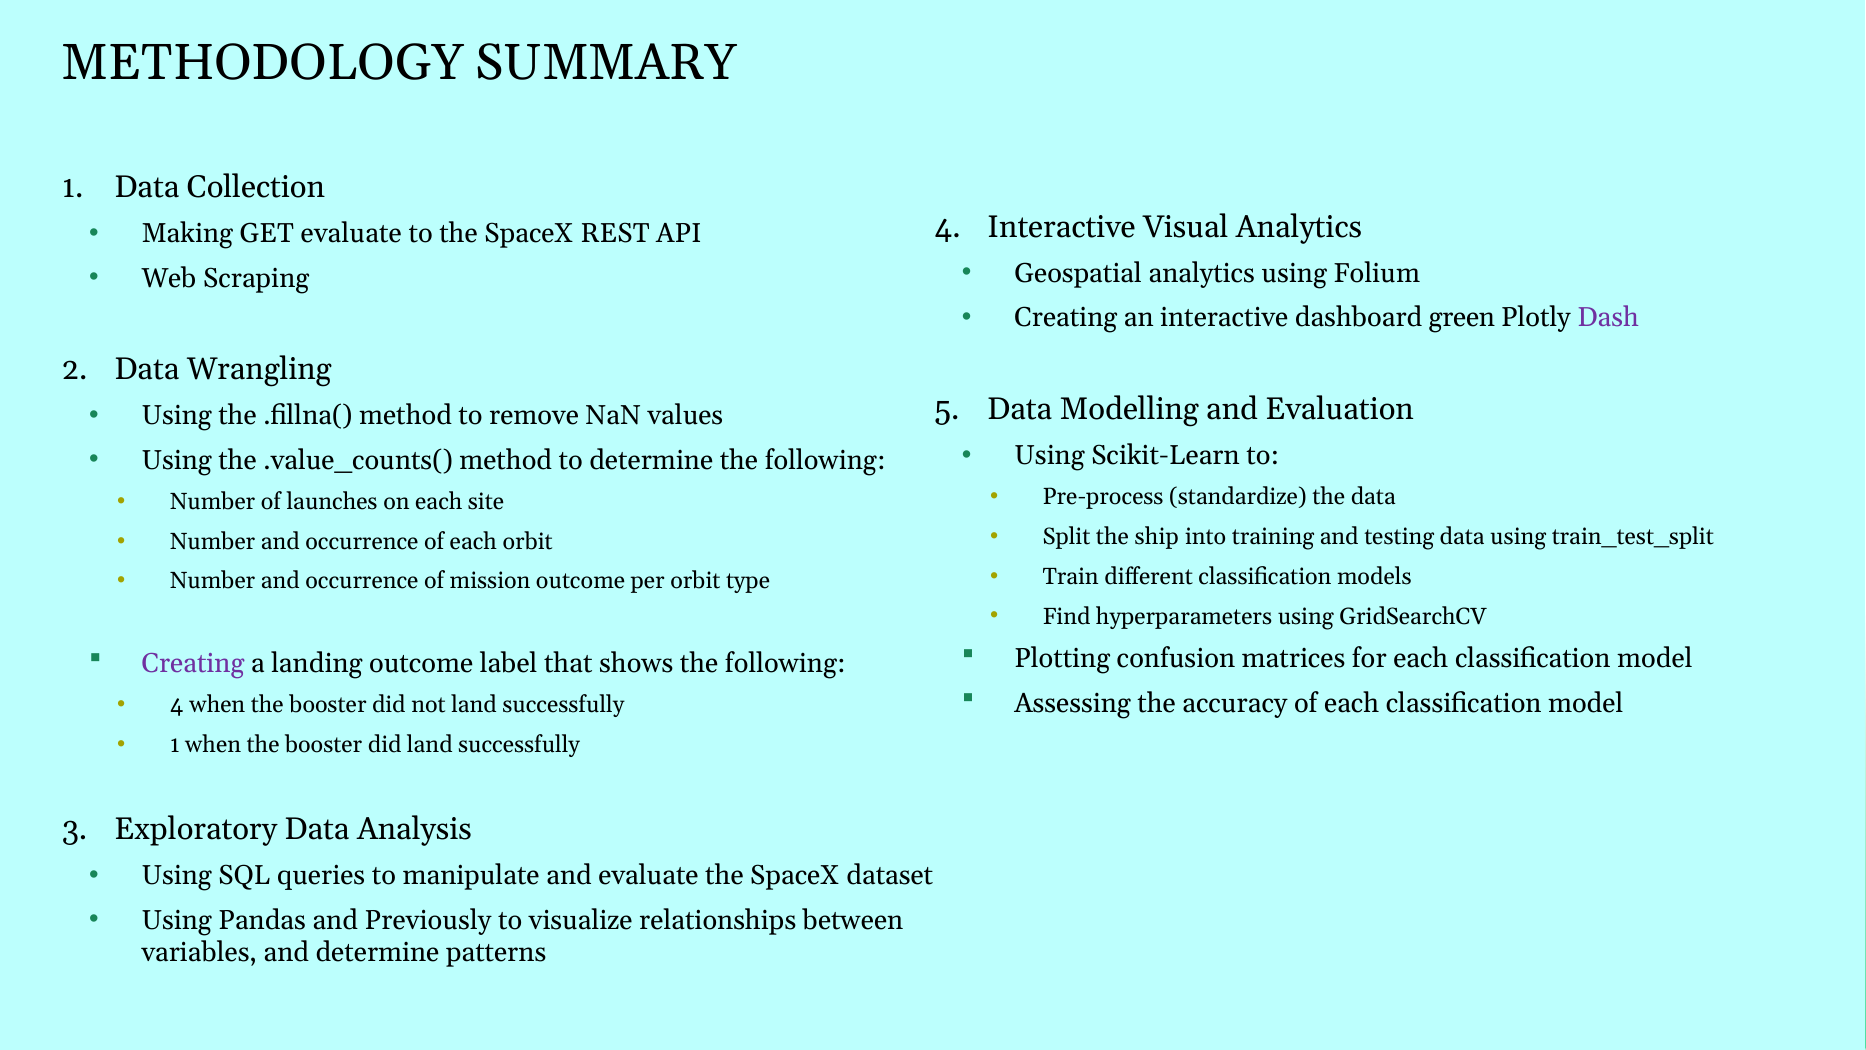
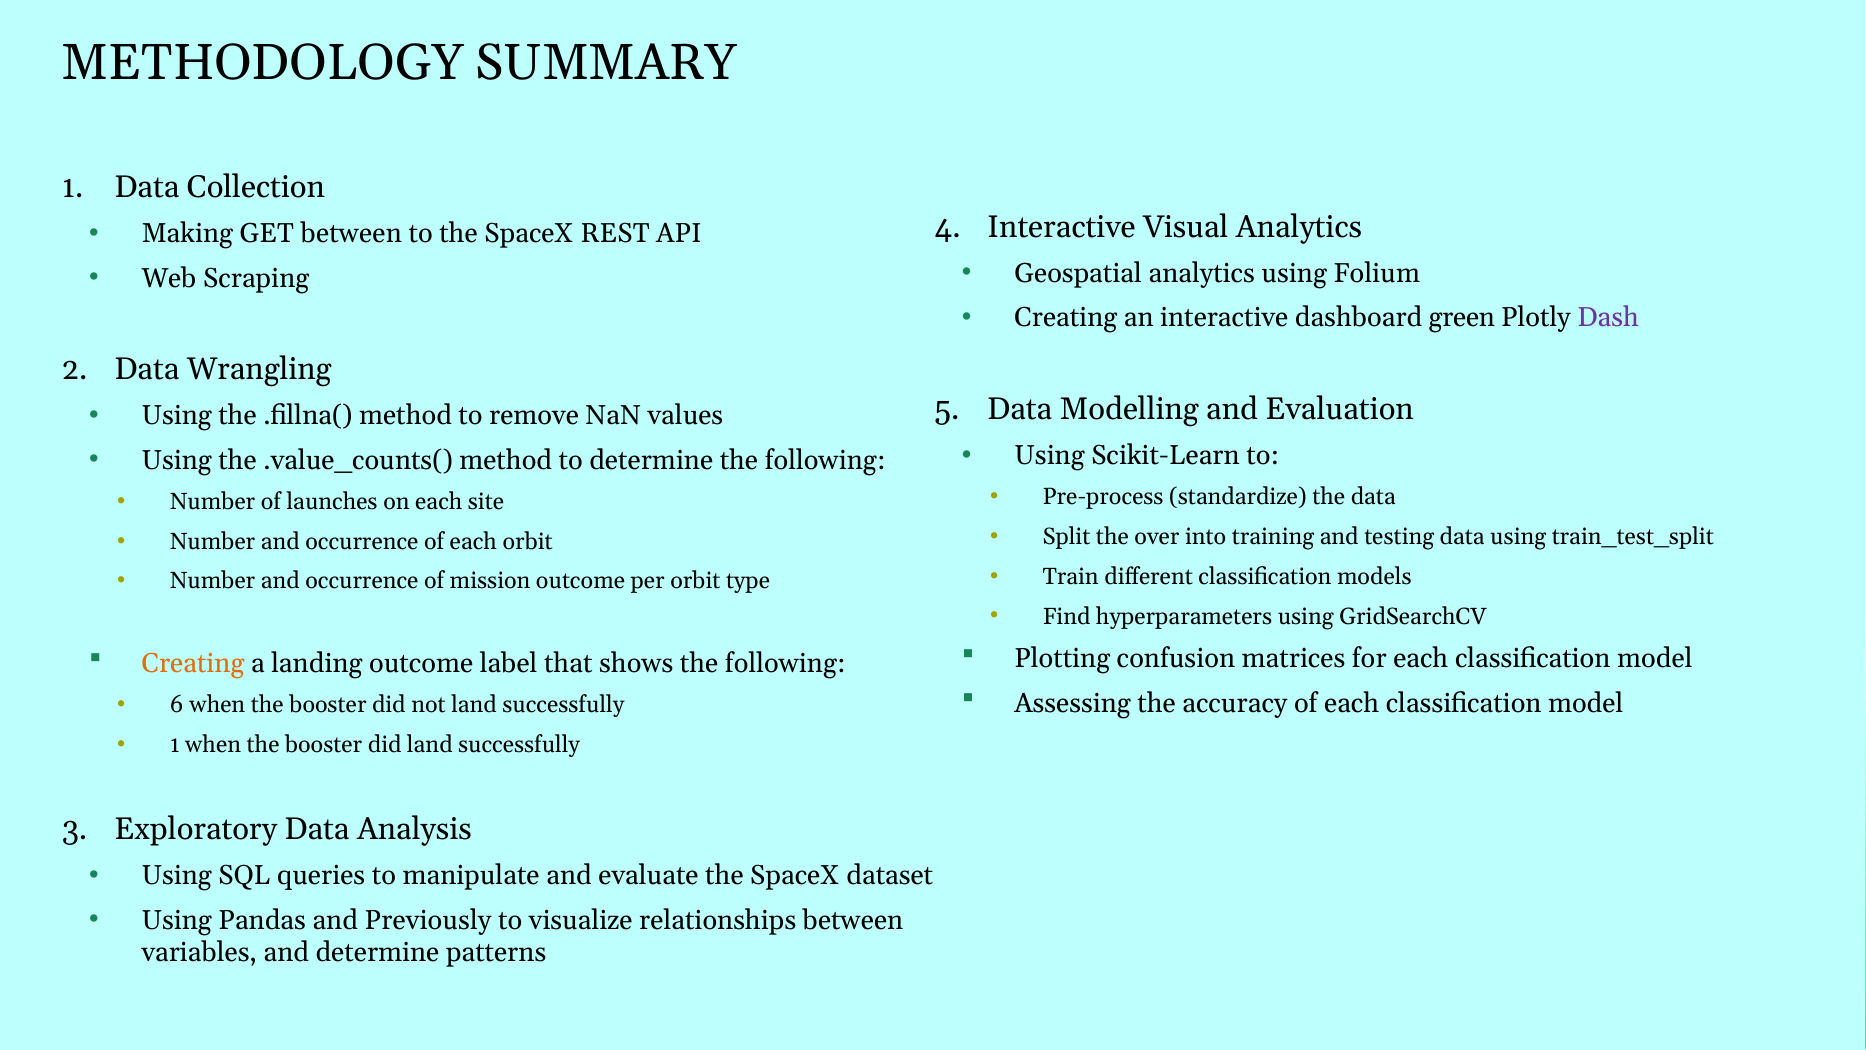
GET evaluate: evaluate -> between
ship: ship -> over
Creating at (193, 663) colour: purple -> orange
4 at (177, 705): 4 -> 6
